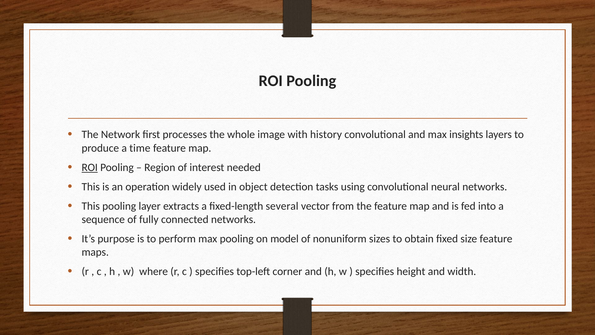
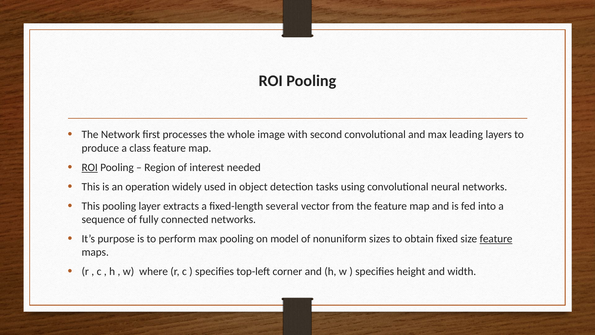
history: history -> second
insights: insights -> leading
time: time -> class
feature at (496, 239) underline: none -> present
